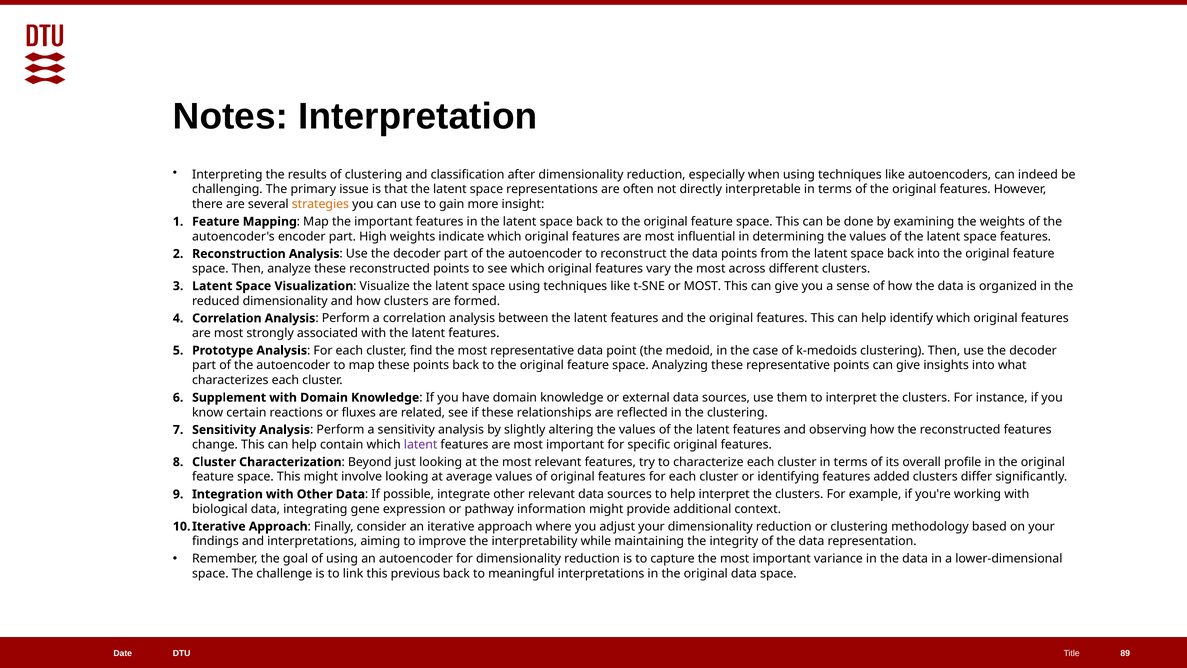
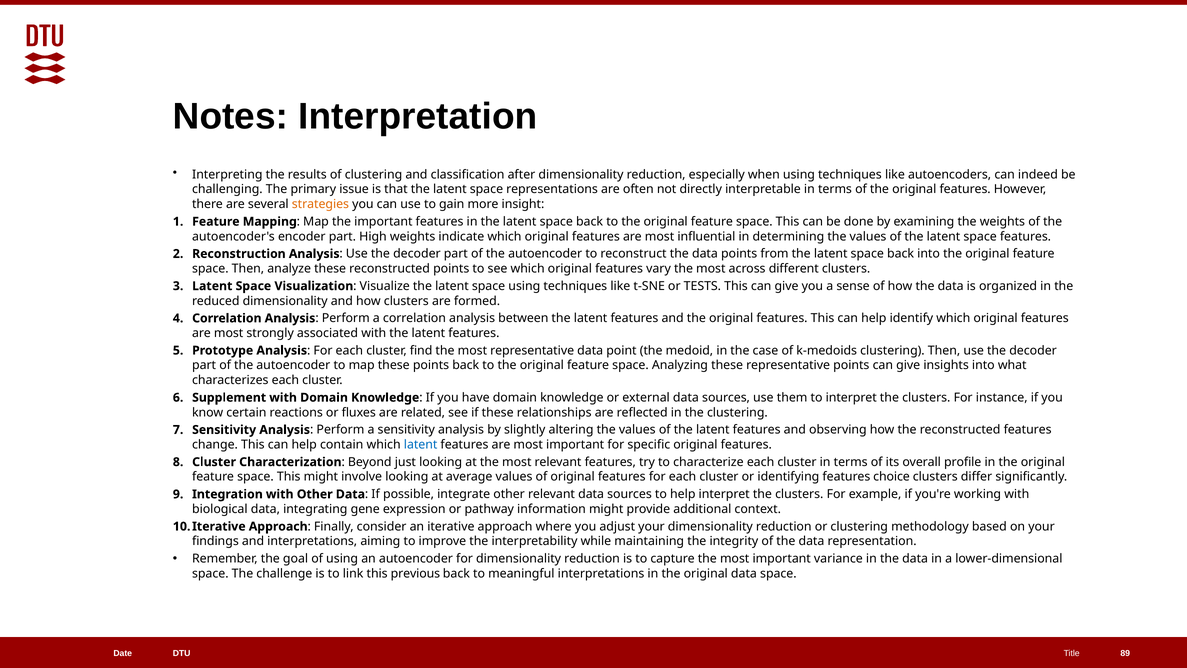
or MOST: MOST -> TESTS
latent at (421, 445) colour: purple -> blue
added: added -> choice
